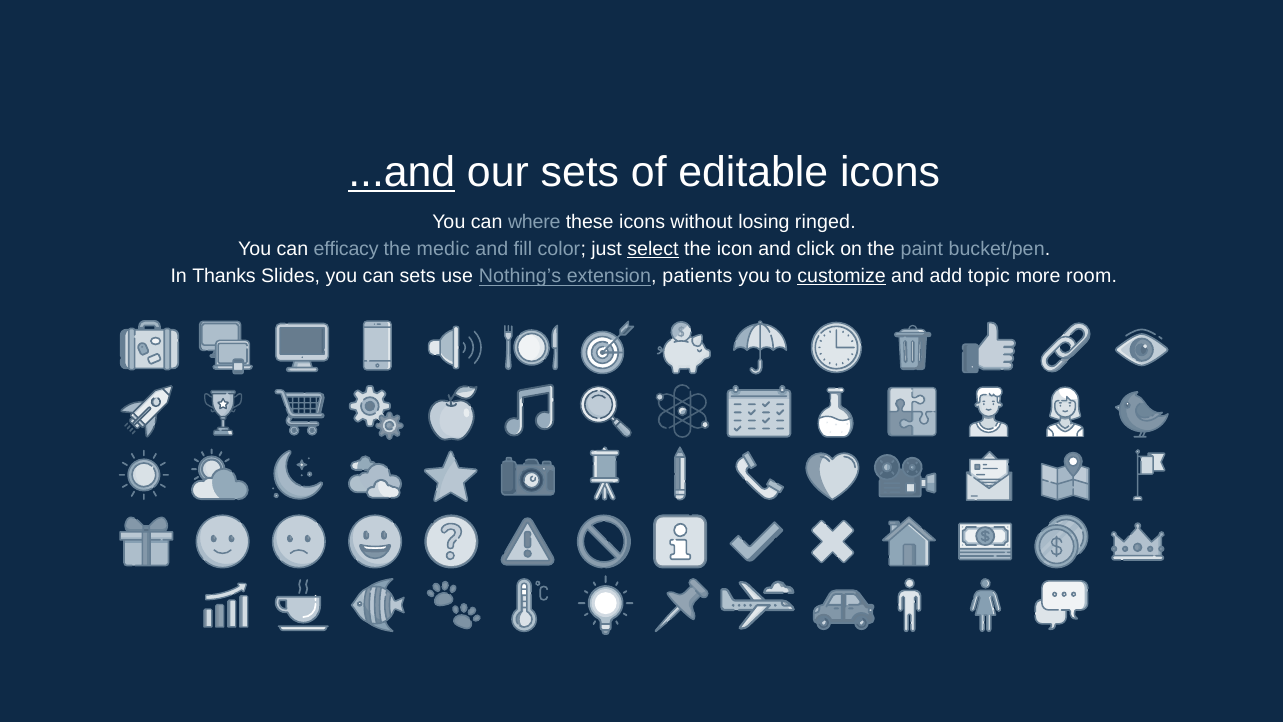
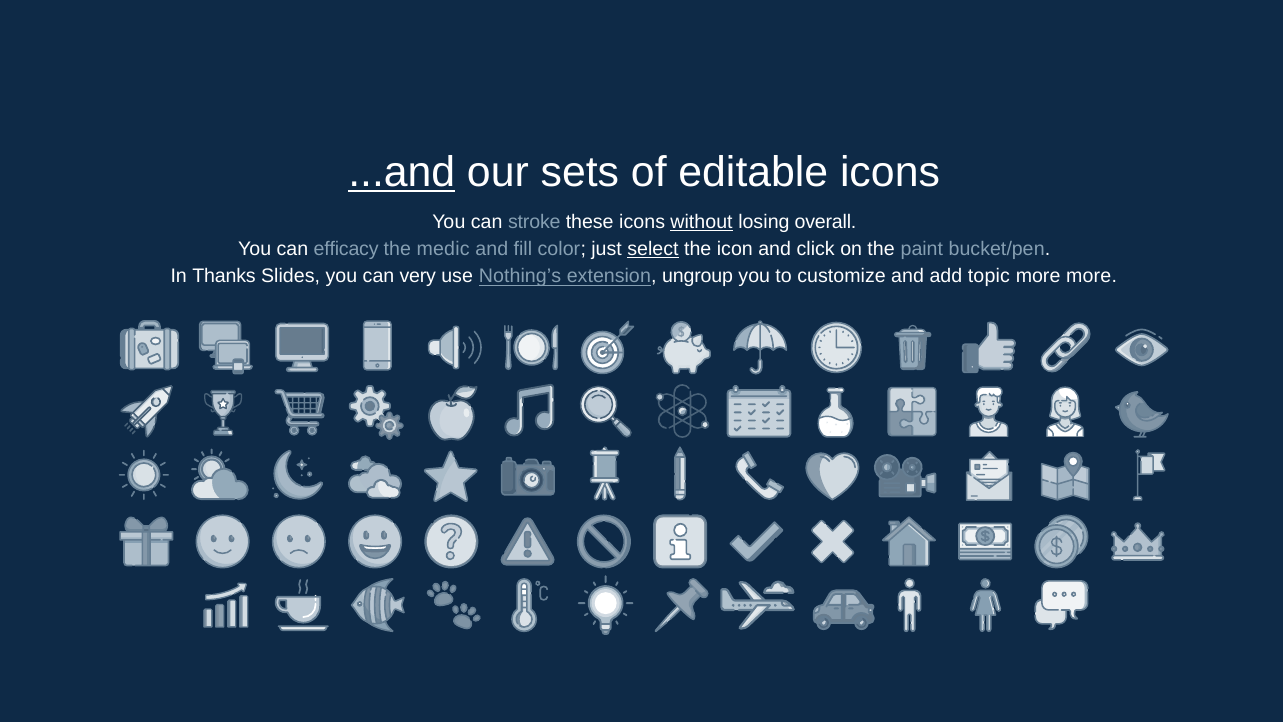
where: where -> stroke
without underline: none -> present
ringed: ringed -> overall
can sets: sets -> very
patients: patients -> ungroup
customize underline: present -> none
more room: room -> more
